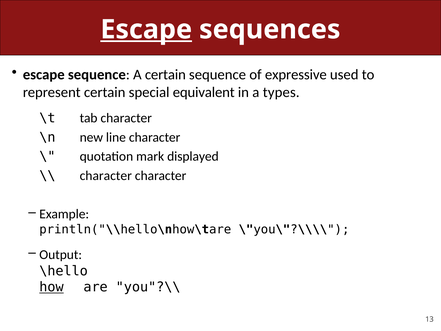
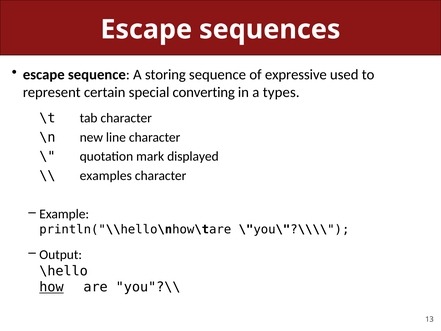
Escape at (146, 29) underline: present -> none
A certain: certain -> storing
equivalent: equivalent -> converting
character at (106, 176): character -> examples
